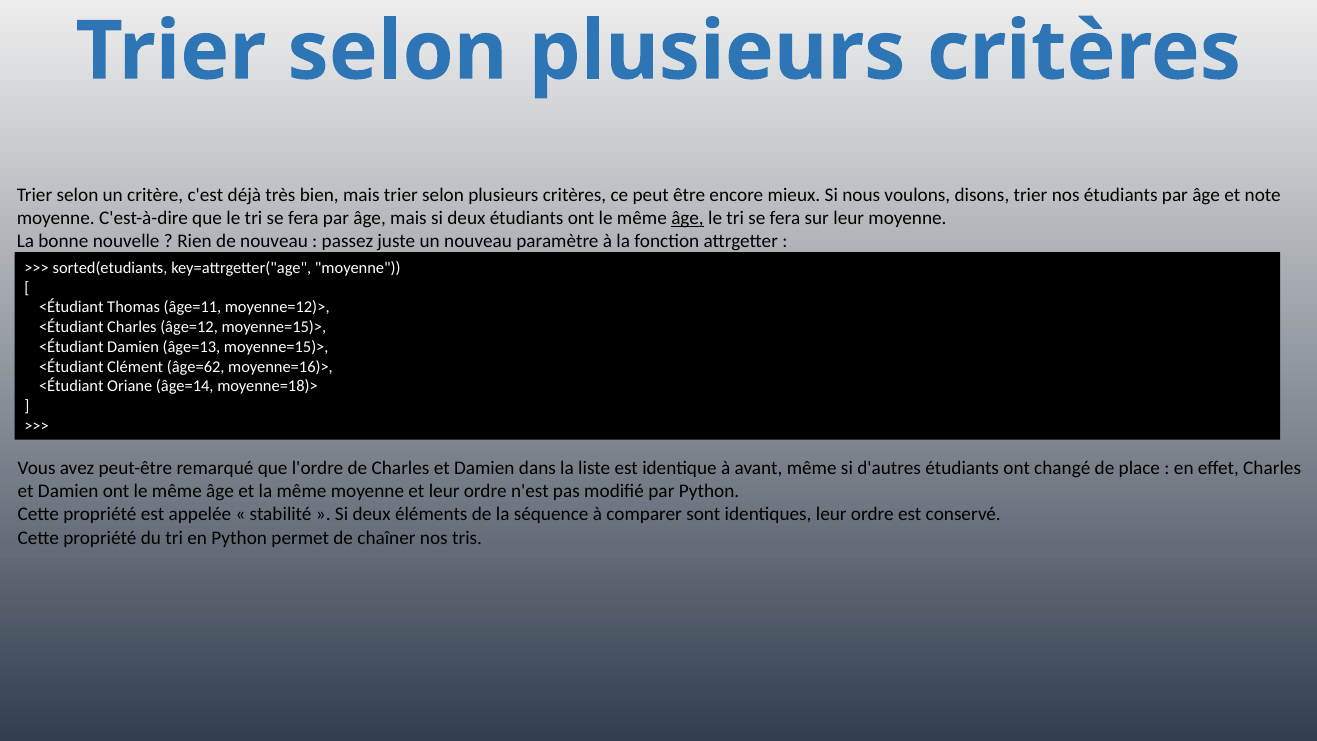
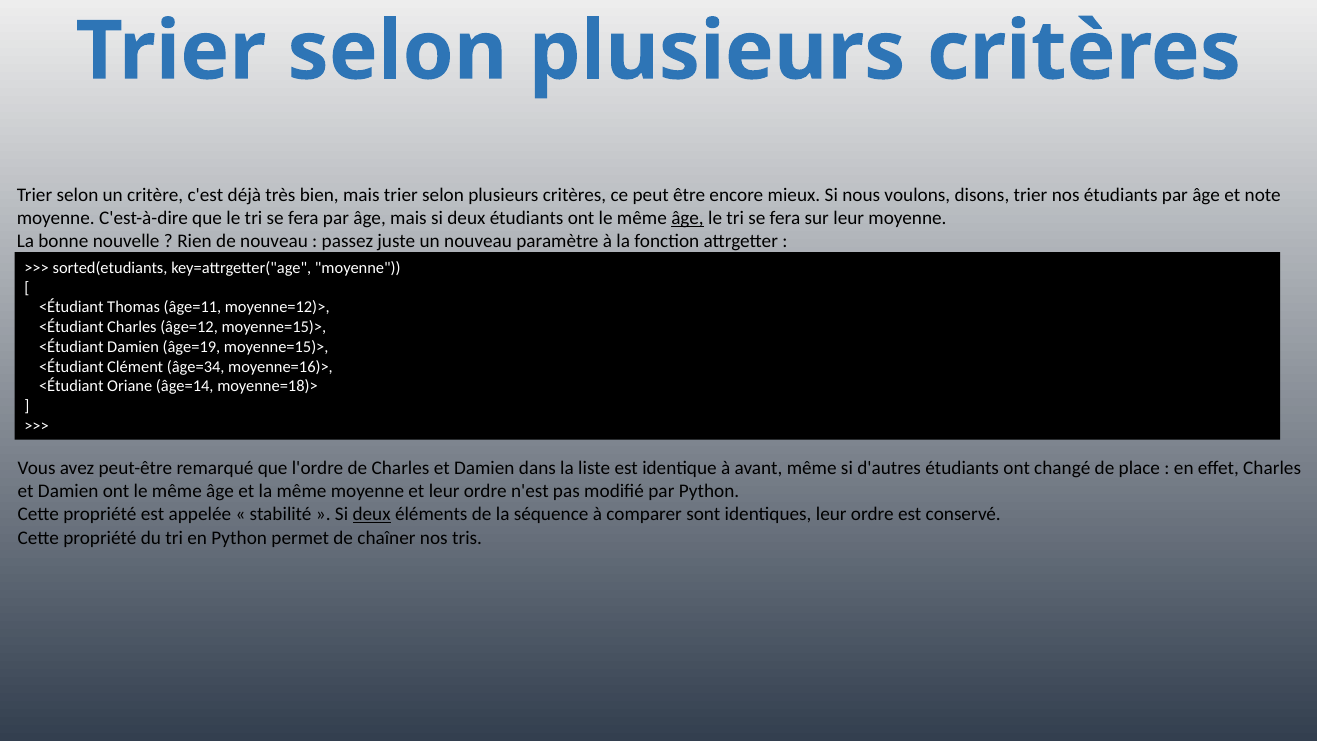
âge=13: âge=13 -> âge=19
âge=62: âge=62 -> âge=34
deux at (372, 514) underline: none -> present
